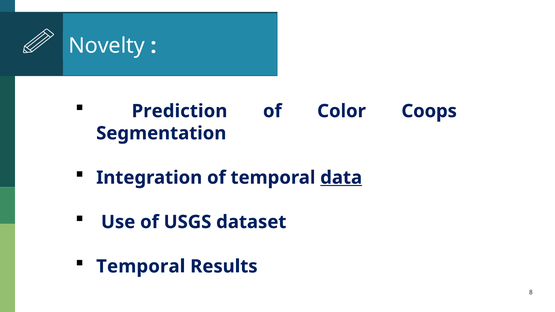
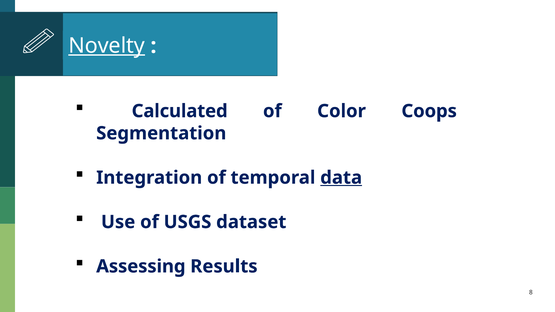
Novelty underline: none -> present
Prediction: Prediction -> Calculated
Temporal at (141, 267): Temporal -> Assessing
